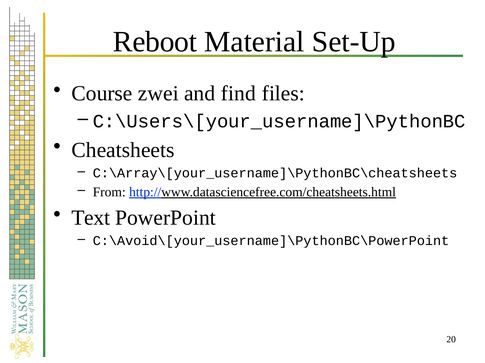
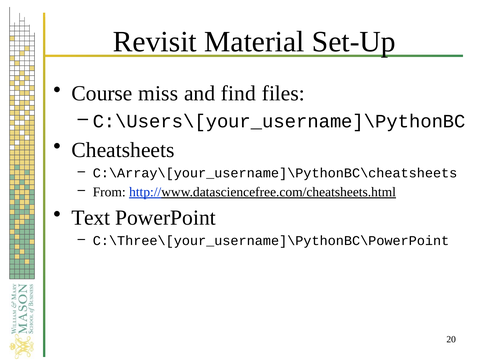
Reboot: Reboot -> Revisit
zwei: zwei -> miss
C:\Avoid\[your_username]\PythonBC\PowerPoint: C:\Avoid\[your_username]\PythonBC\PowerPoint -> C:\Three\[your_username]\PythonBC\PowerPoint
